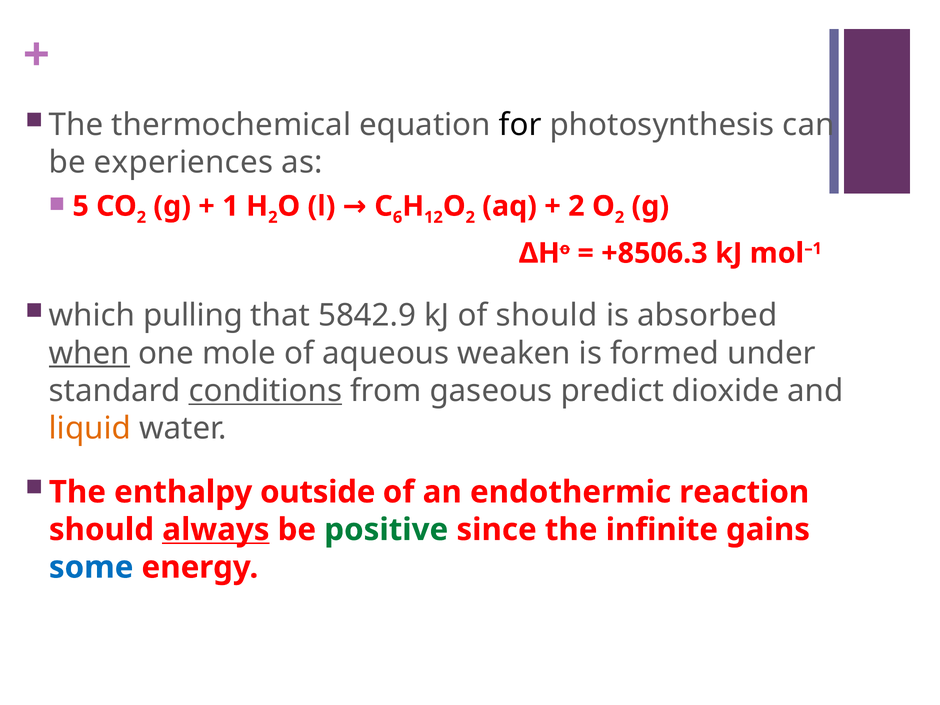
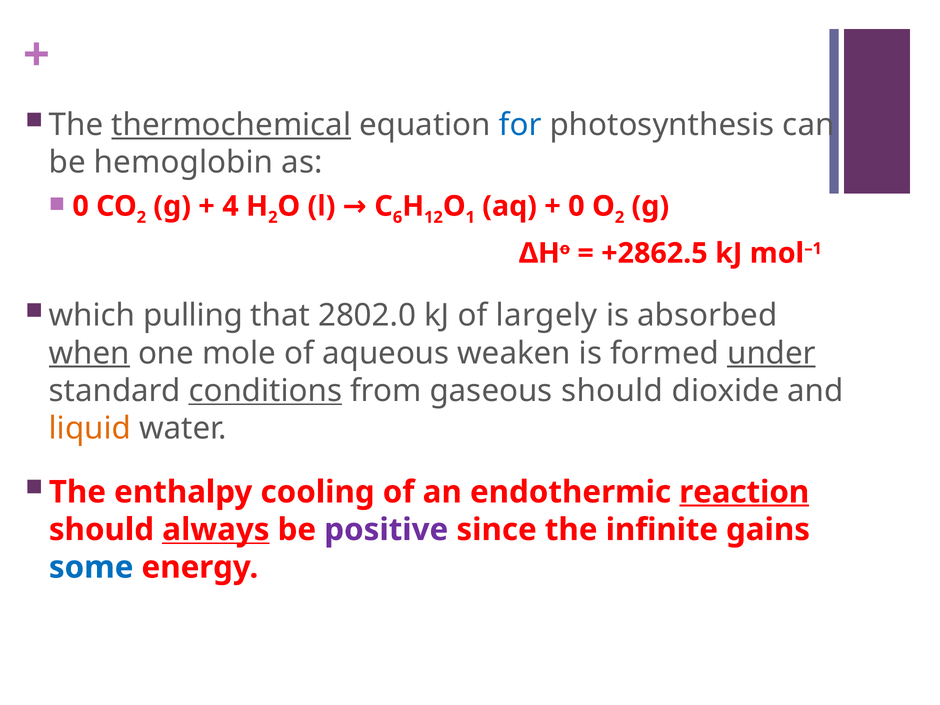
thermochemical underline: none -> present
for colour: black -> blue
experiences: experiences -> hemoglobin
5 at (81, 206): 5 -> 0
1: 1 -> 4
2 at (470, 217): 2 -> 1
2 at (576, 206): 2 -> 0
+8506.3: +8506.3 -> +2862.5
5842.9: 5842.9 -> 2802.0
of should: should -> largely
under underline: none -> present
gaseous predict: predict -> should
outside: outside -> cooling
reaction underline: none -> present
positive colour: green -> purple
